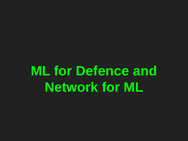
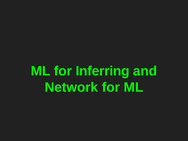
Defence: Defence -> Inferring
